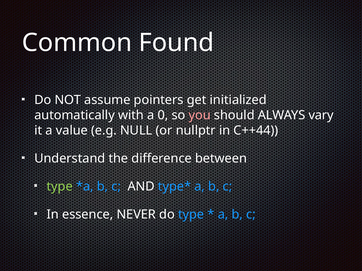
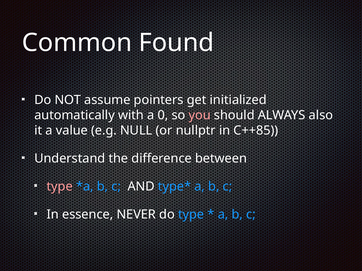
vary: vary -> also
C++44: C++44 -> C++85
type at (60, 187) colour: light green -> pink
